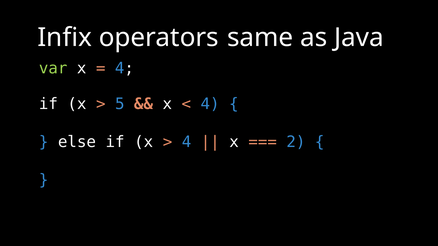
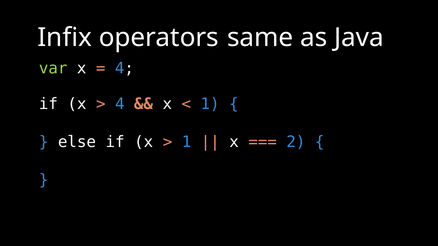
5 at (120, 104): 5 -> 4
4 at (210, 104): 4 -> 1
4 at (187, 142): 4 -> 1
